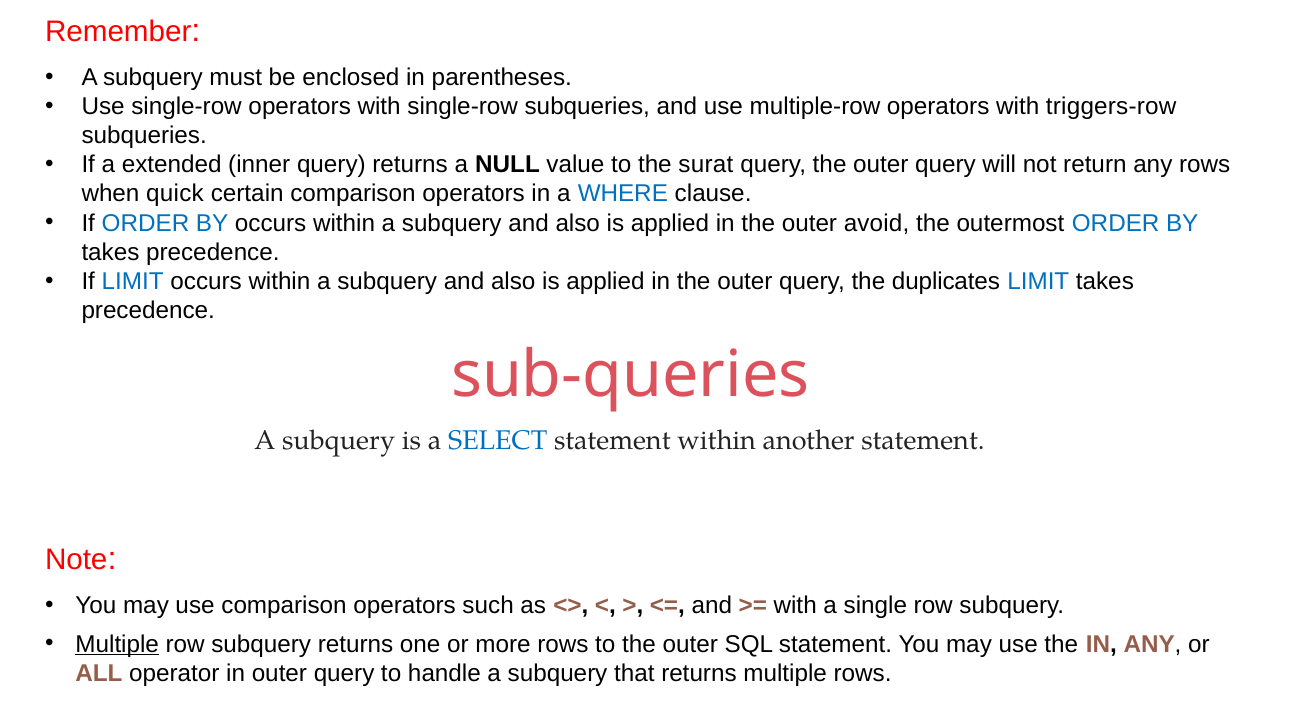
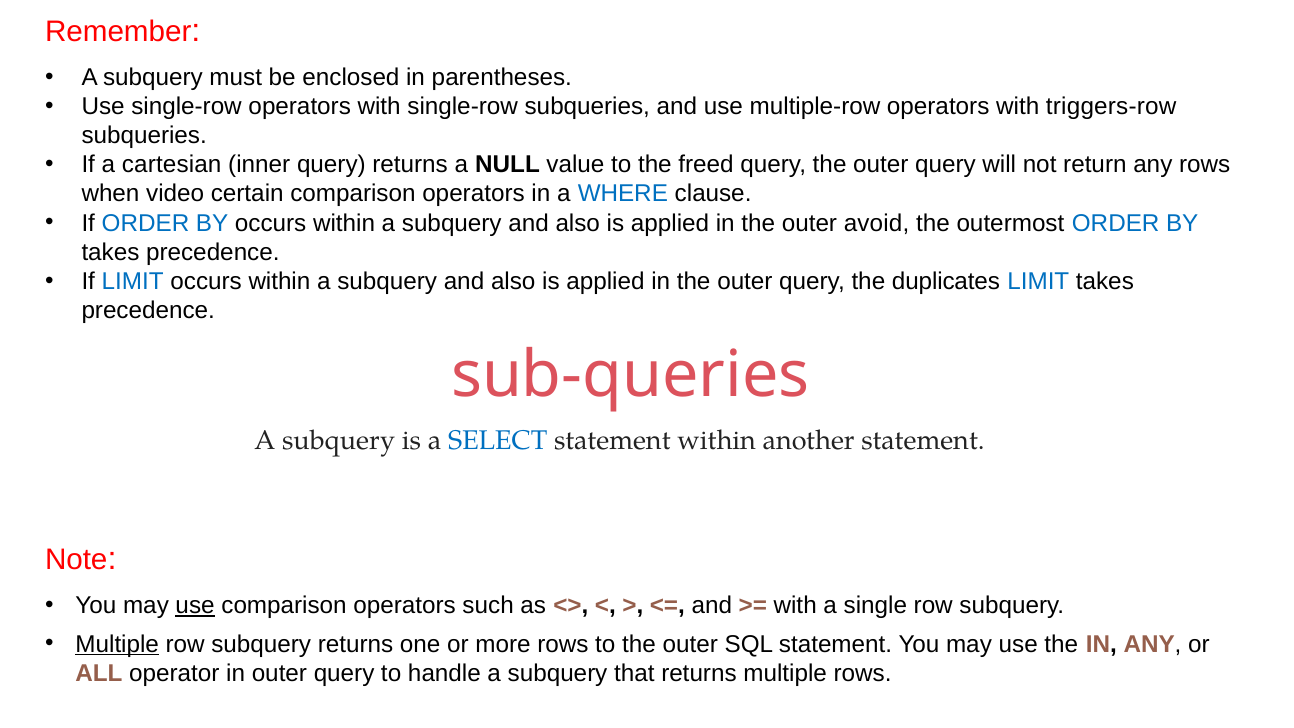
extended: extended -> cartesian
surat: surat -> freed
quick: quick -> video
use at (195, 605) underline: none -> present
